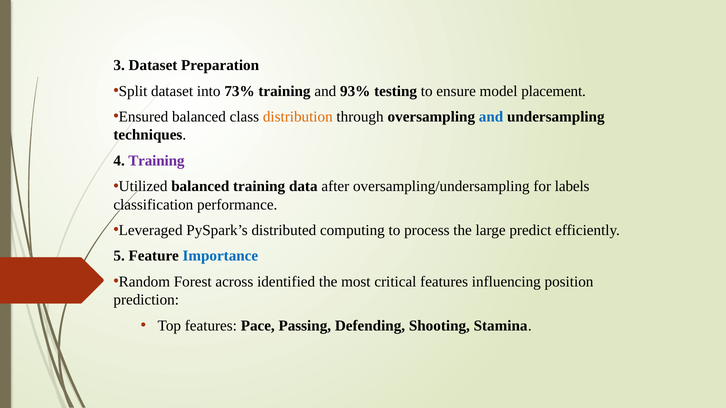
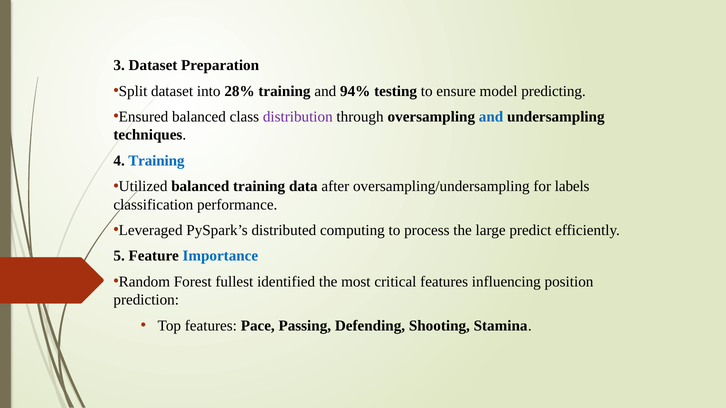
73%: 73% -> 28%
93%: 93% -> 94%
placement: placement -> predicting
distribution colour: orange -> purple
Training at (156, 161) colour: purple -> blue
across: across -> fullest
